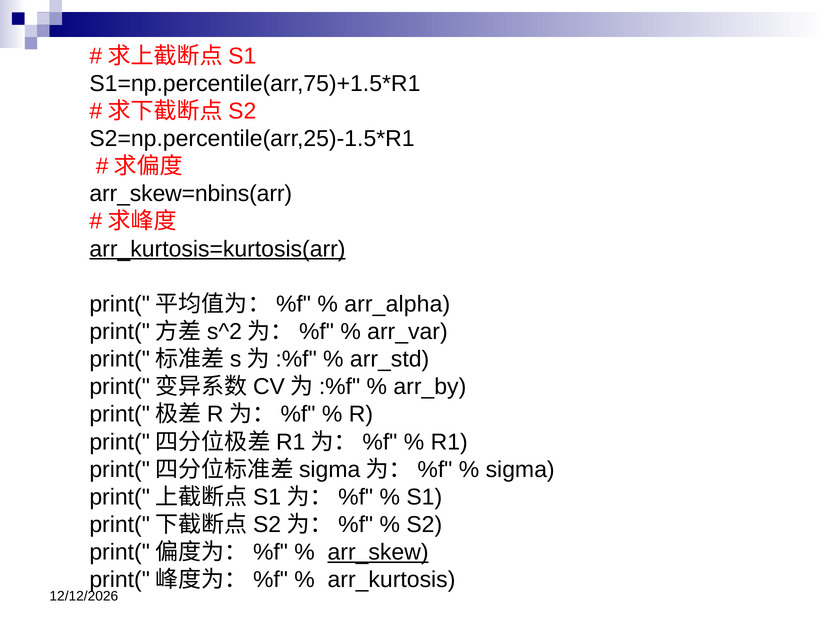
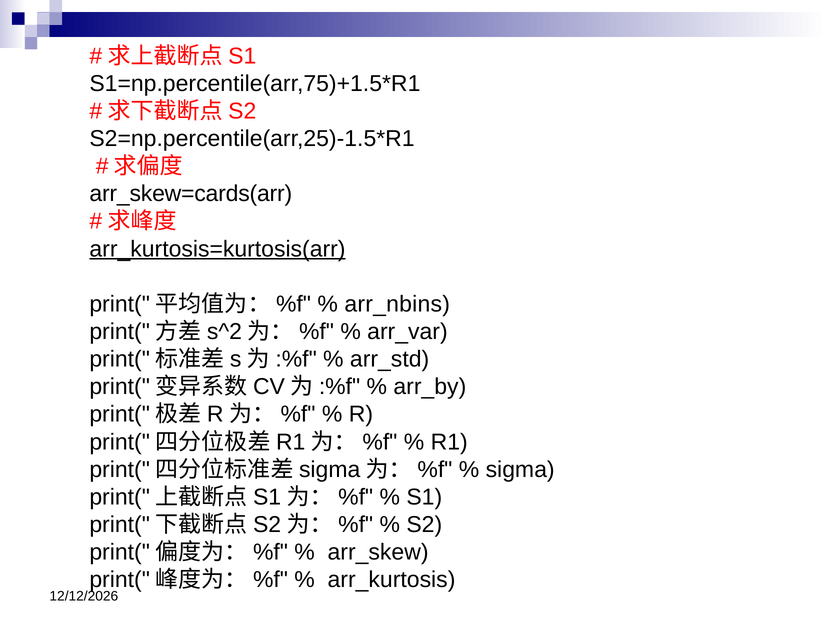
arr_skew=nbins(arr: arr_skew=nbins(arr -> arr_skew=cards(arr
arr_alpha: arr_alpha -> arr_nbins
arr_skew underline: present -> none
